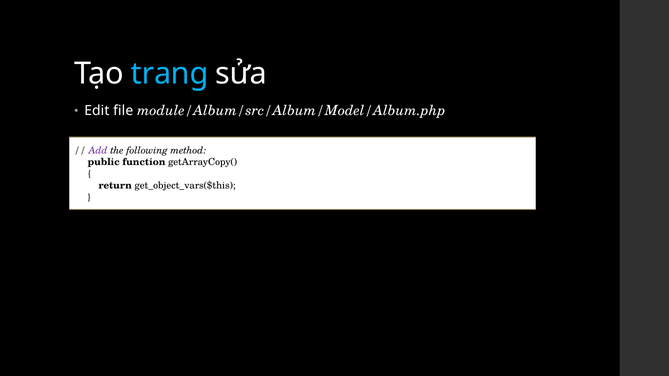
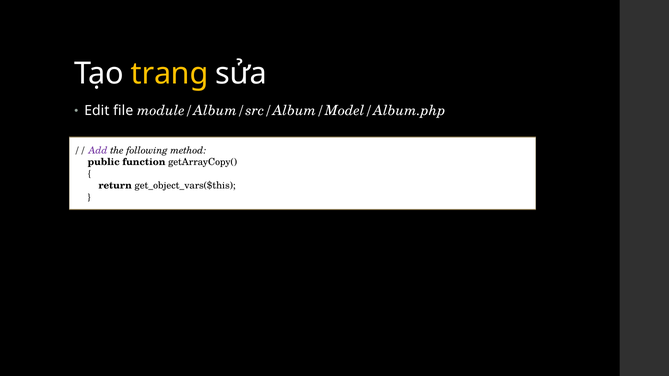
trang colour: light blue -> yellow
